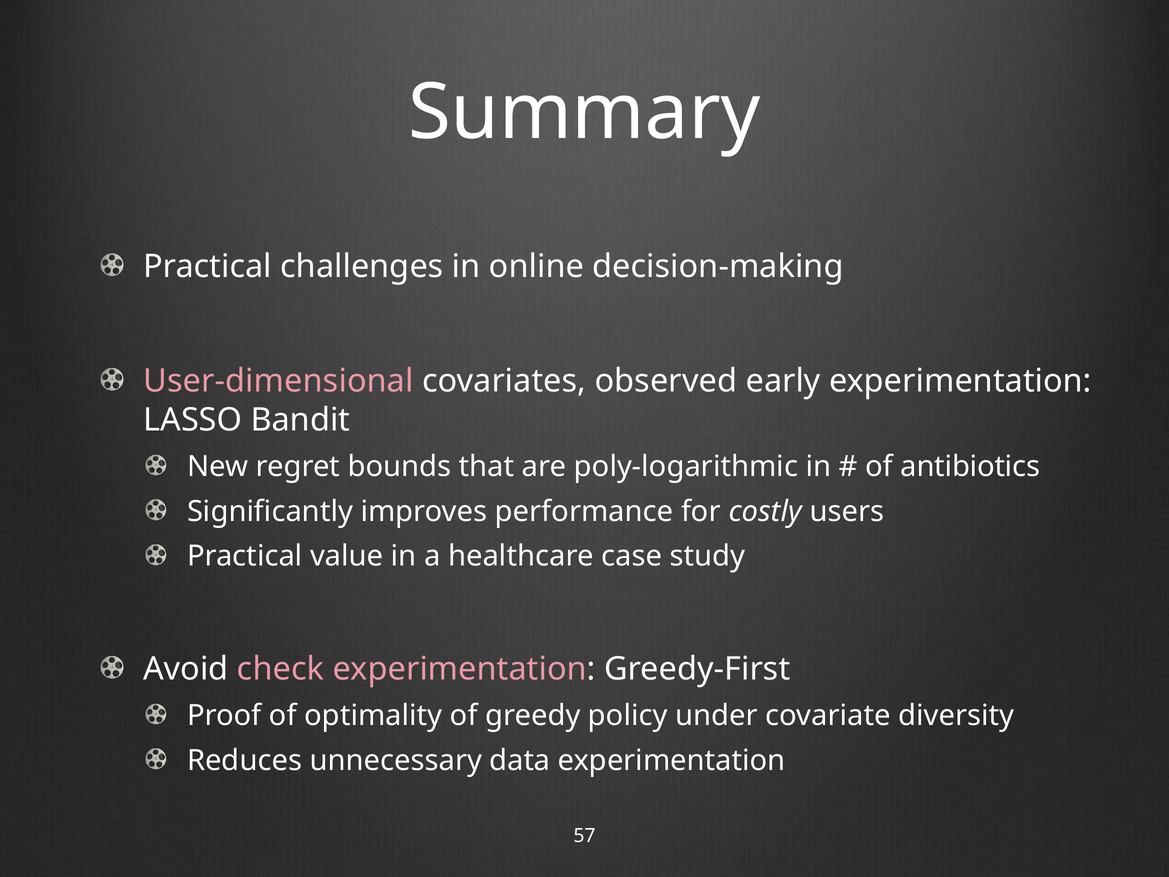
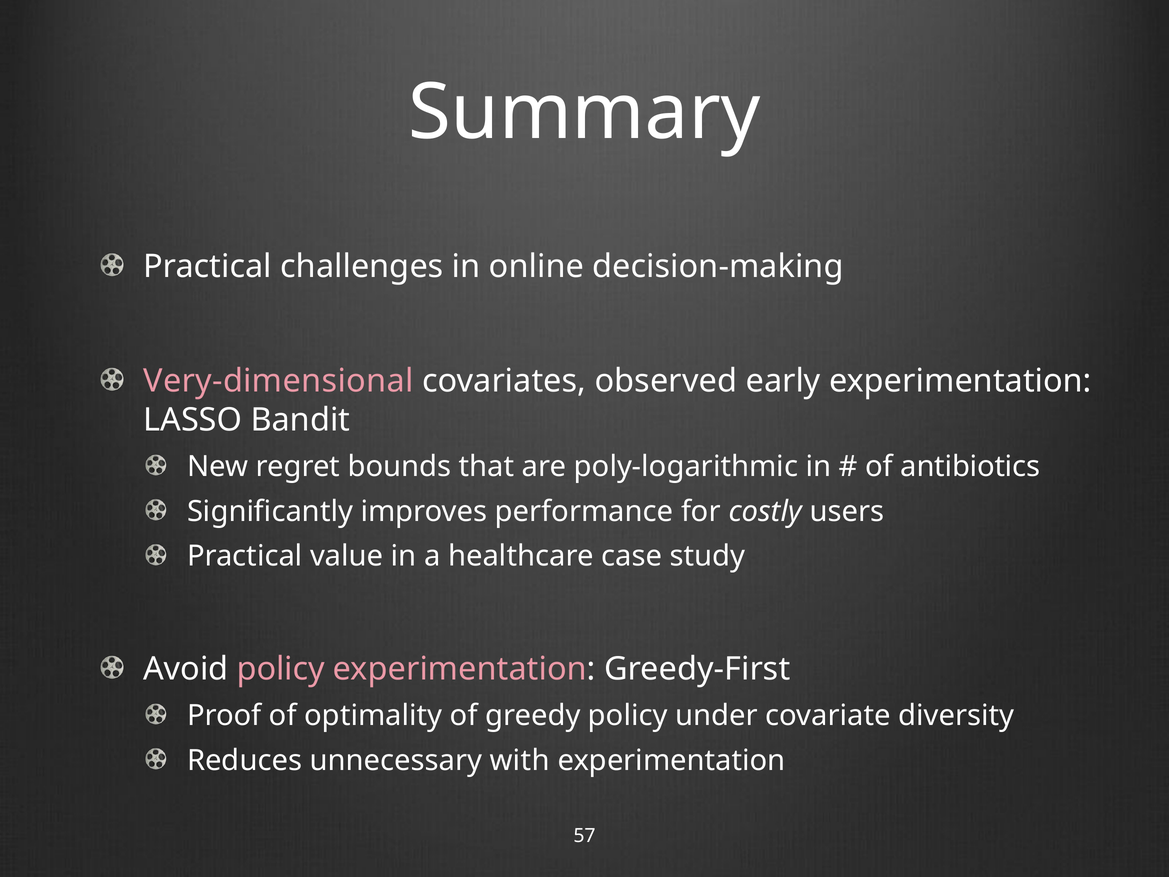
User-dimensional: User-dimensional -> Very-dimensional
Avoid check: check -> policy
data: data -> with
